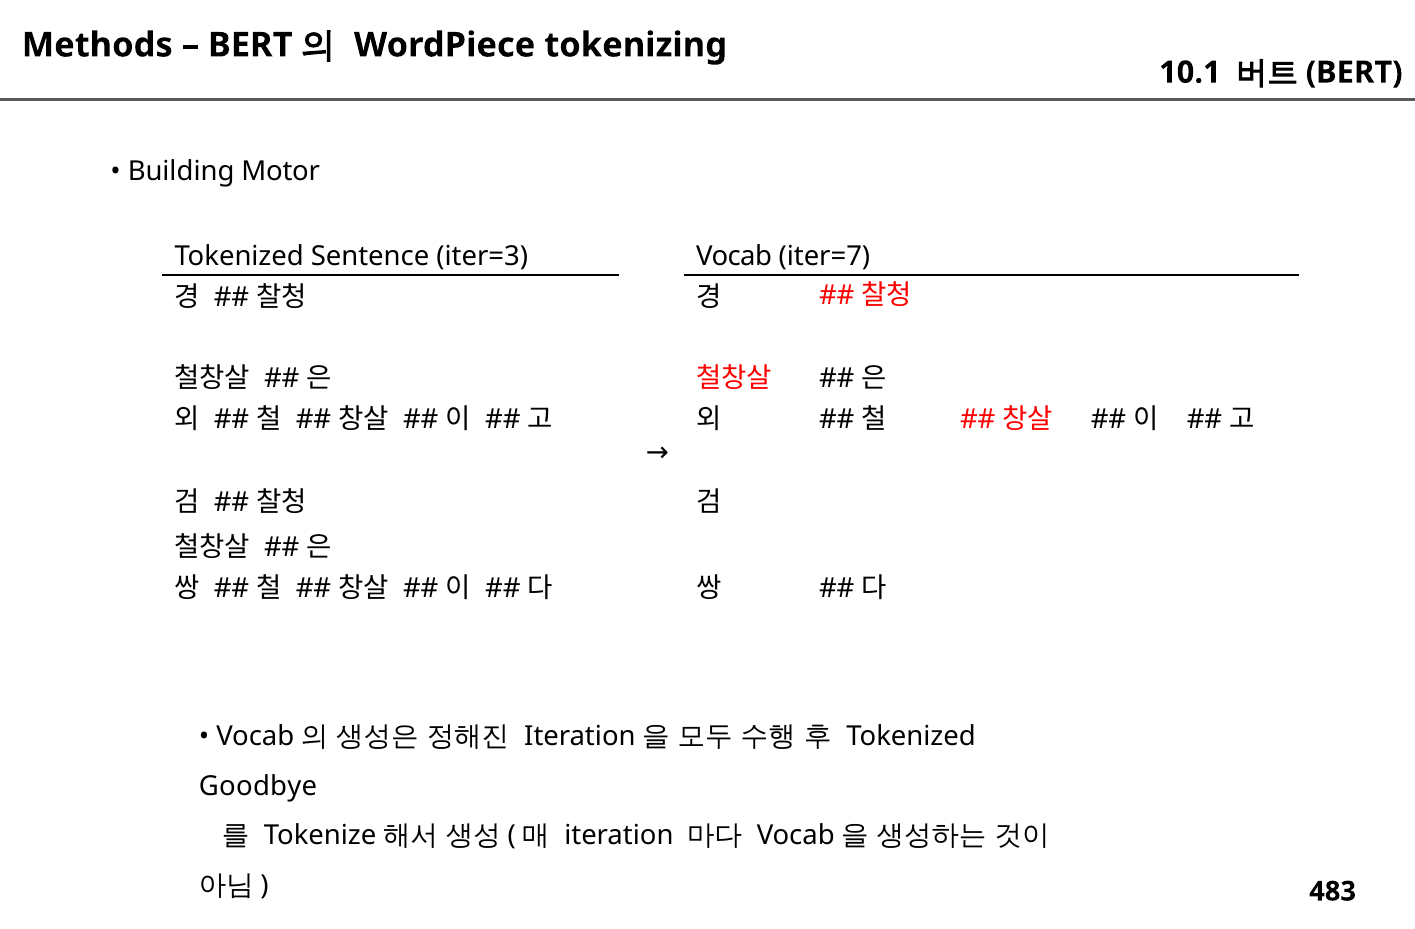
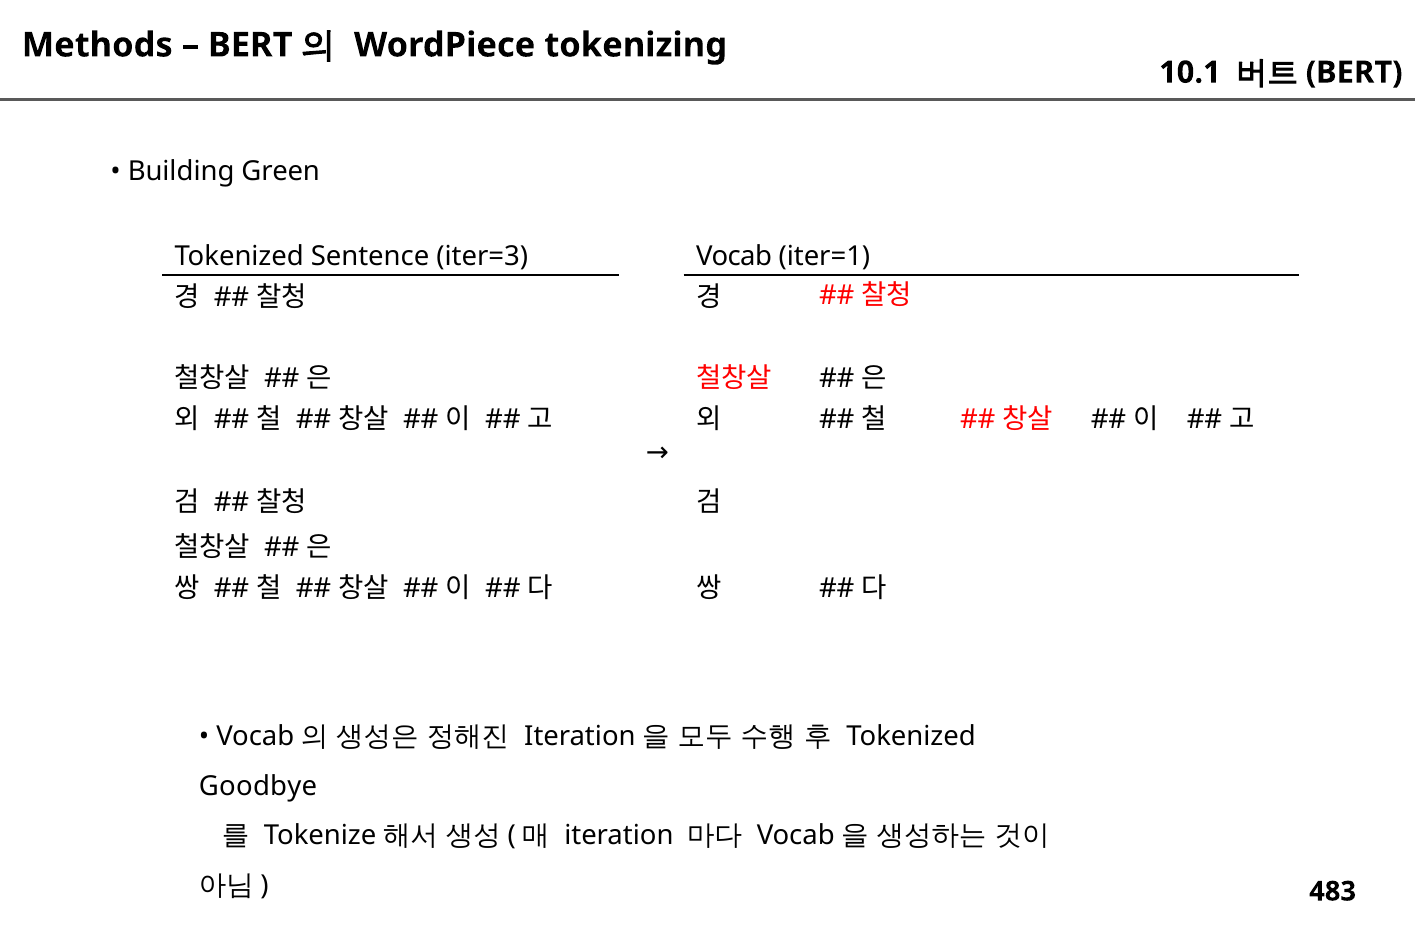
Motor: Motor -> Green
iter=7: iter=7 -> iter=1
